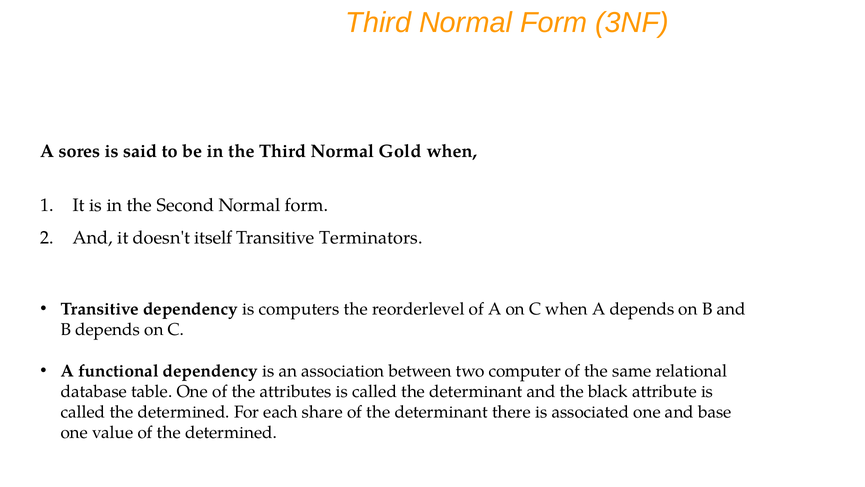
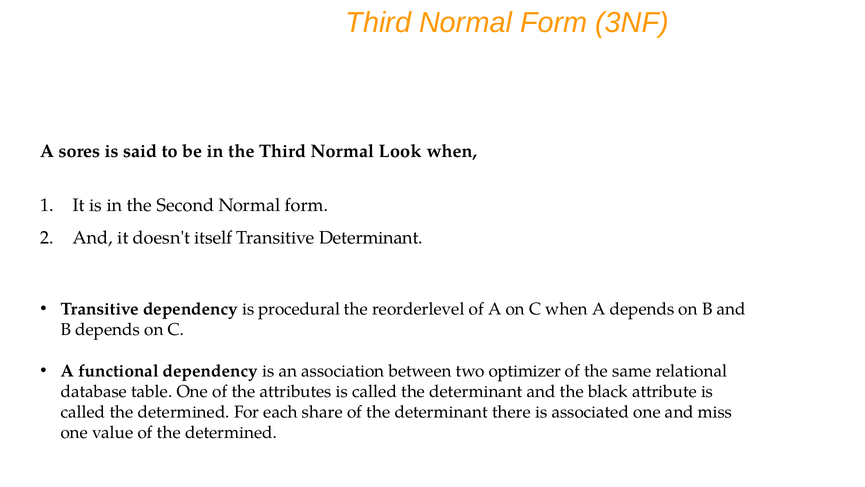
Gold: Gold -> Look
Transitive Terminators: Terminators -> Determinant
computers: computers -> procedural
computer: computer -> optimizer
base: base -> miss
